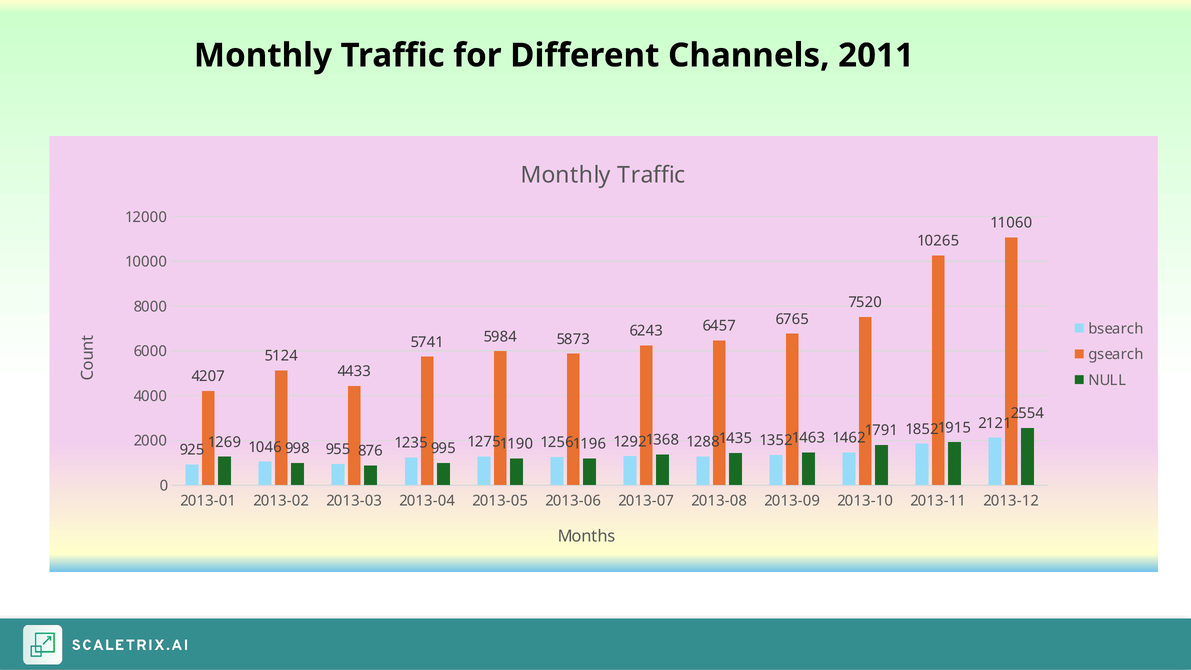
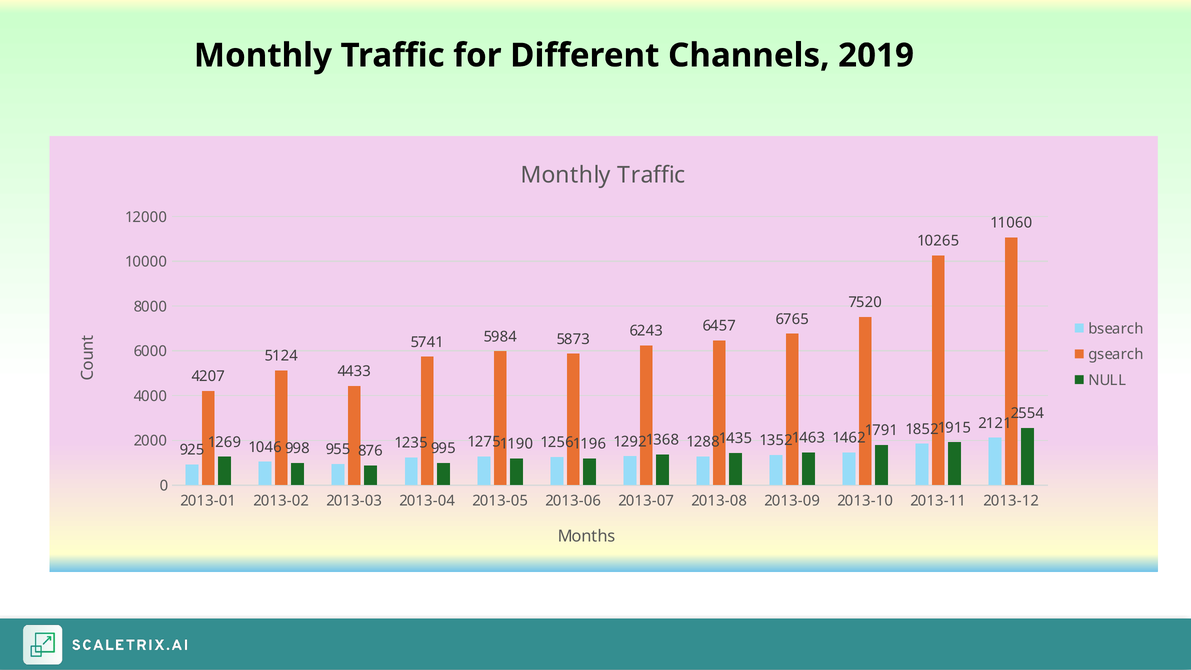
2011: 2011 -> 2019
